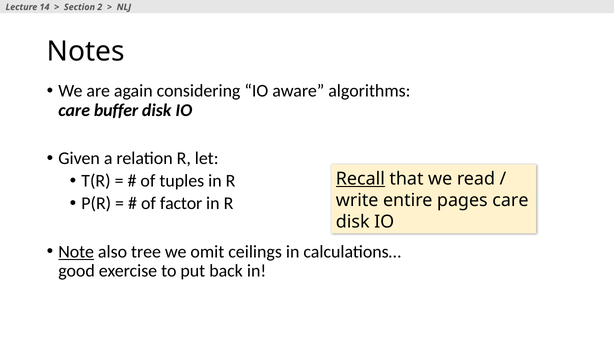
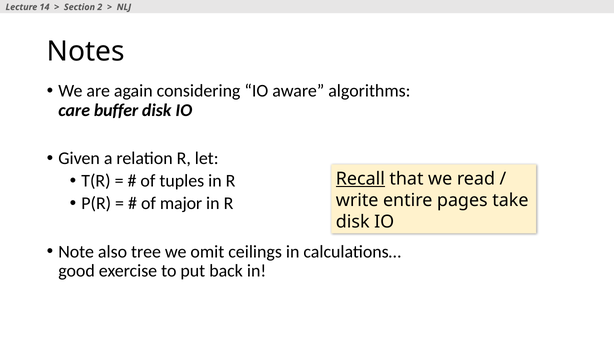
factor: factor -> major
pages care: care -> take
Note underline: present -> none
